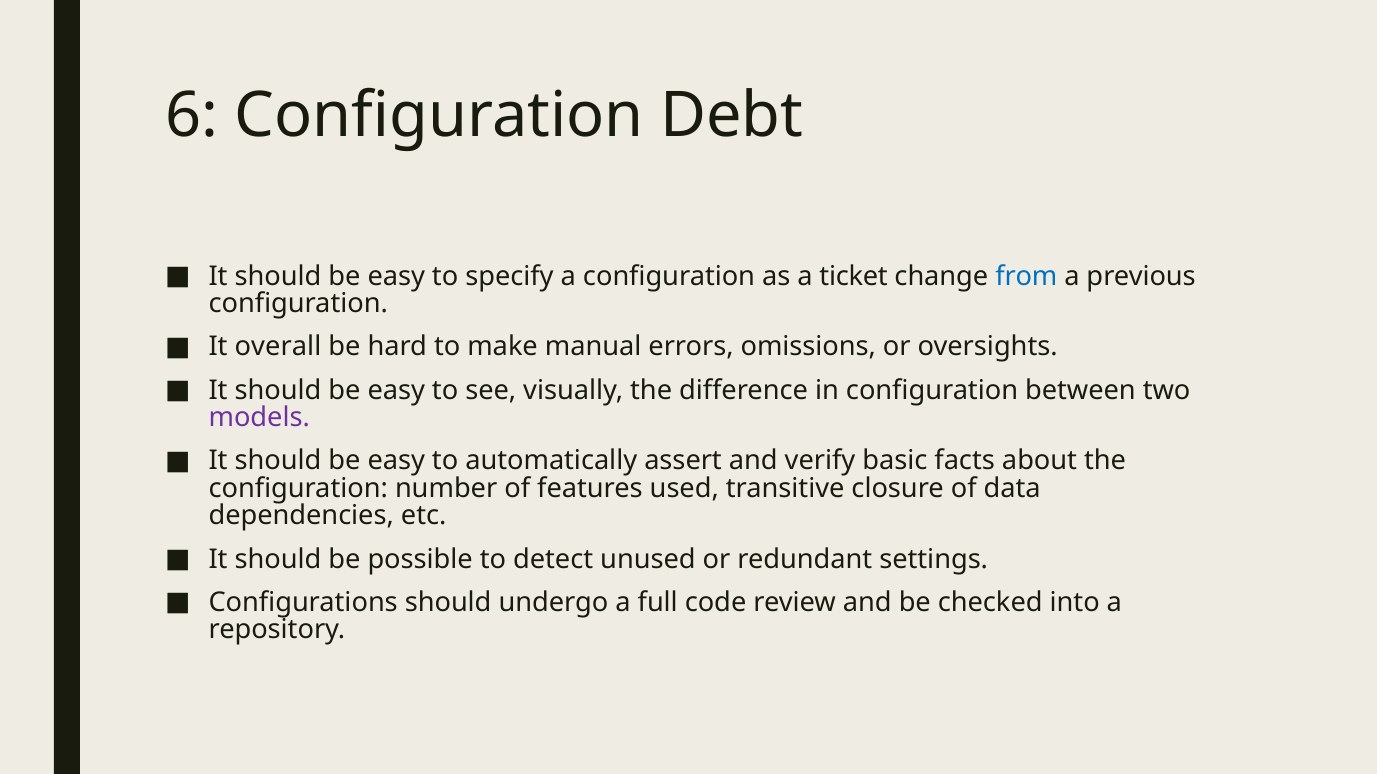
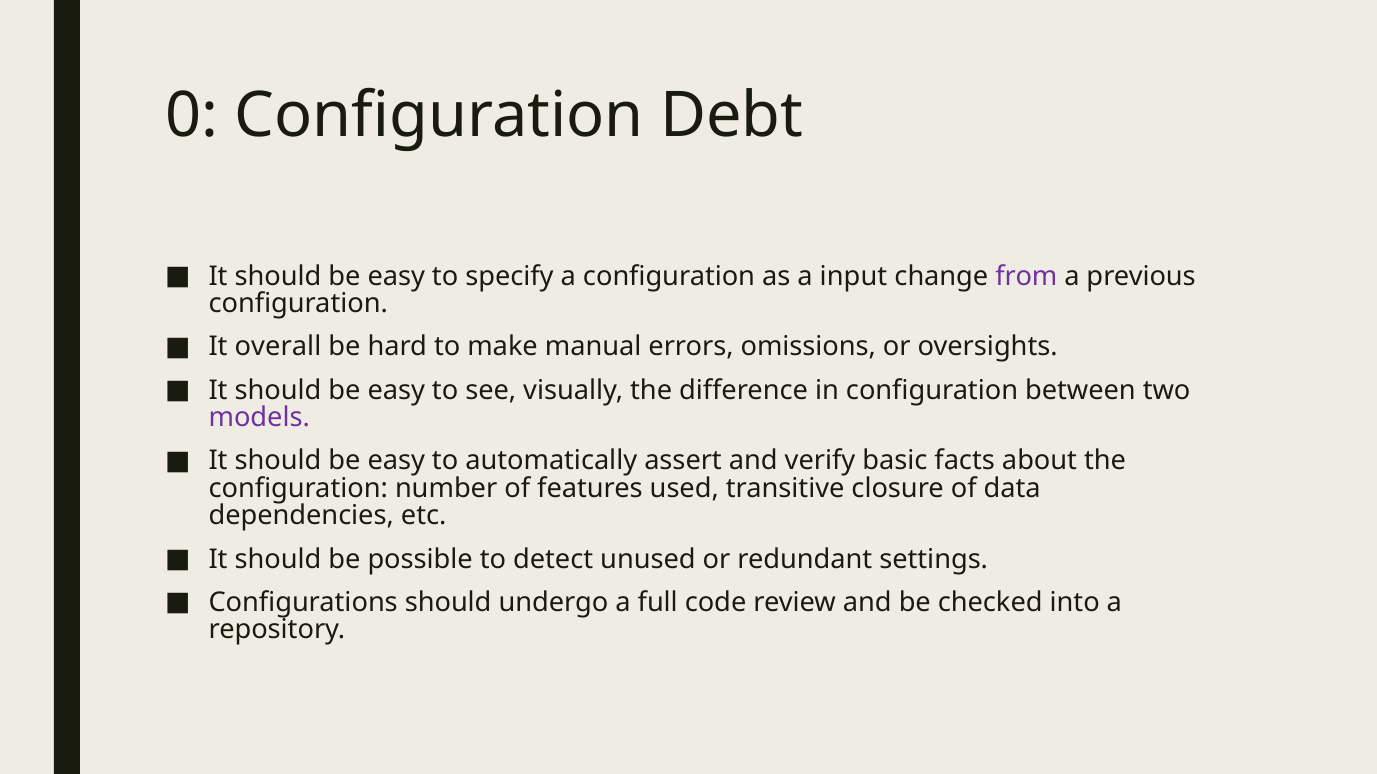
6: 6 -> 0
ticket: ticket -> input
from colour: blue -> purple
